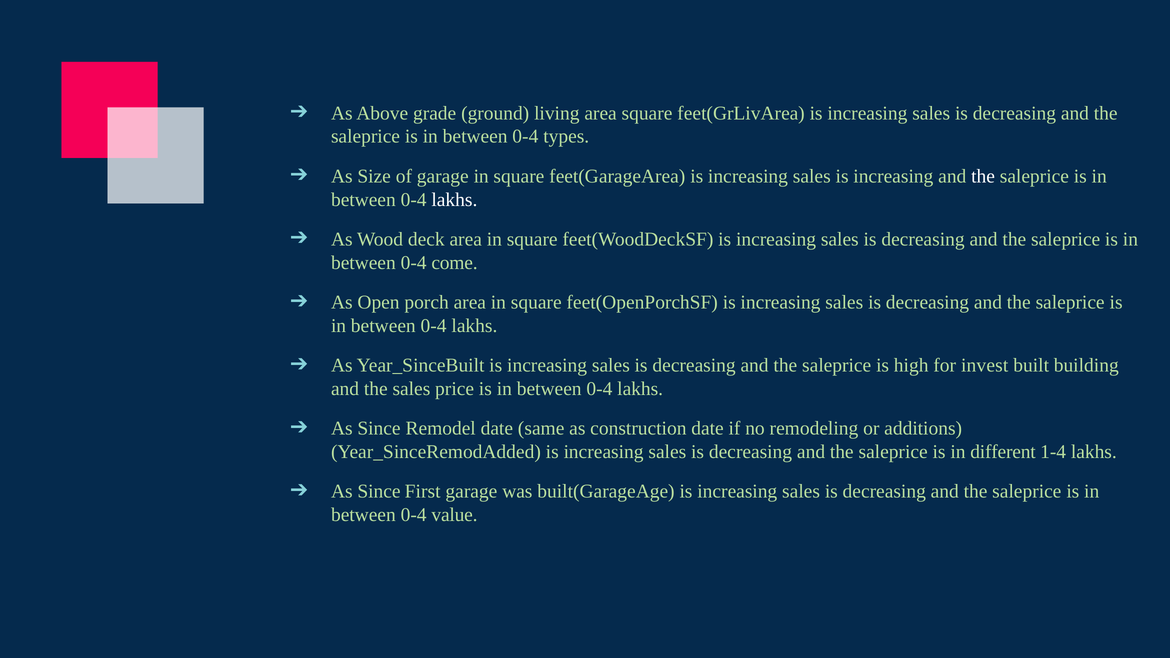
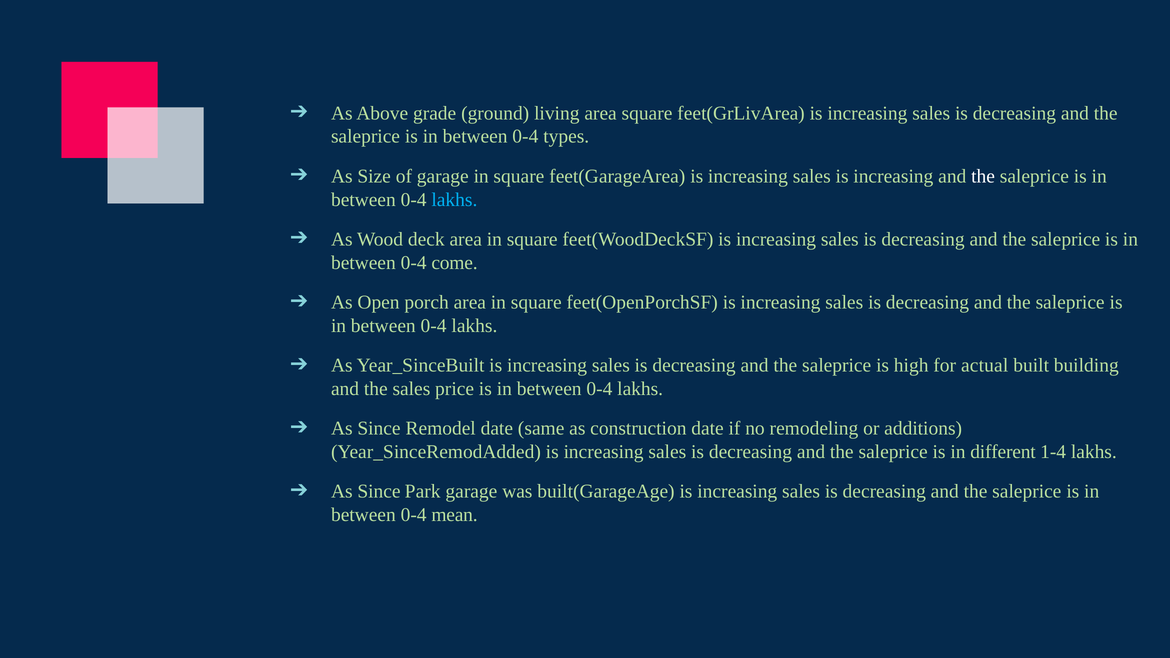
lakhs at (454, 200) colour: white -> light blue
invest: invest -> actual
First: First -> Park
value: value -> mean
